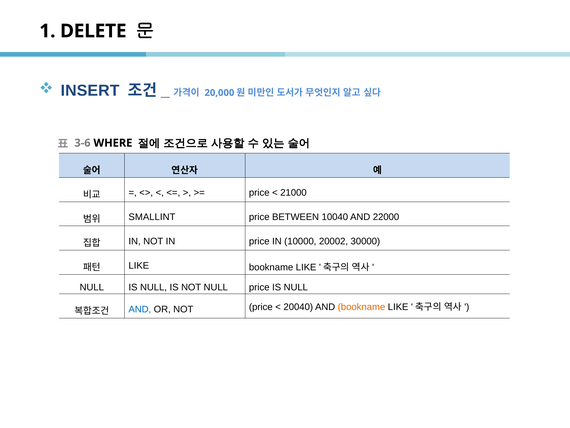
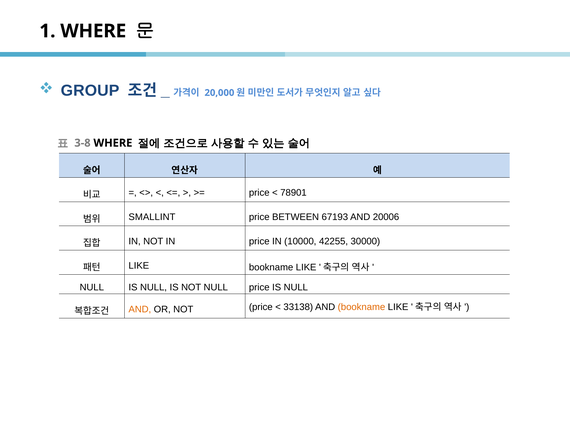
1 DELETE: DELETE -> WHERE
INSERT: INSERT -> GROUP
3-6: 3-6 -> 3-8
21000: 21000 -> 78901
10040: 10040 -> 67193
22000: 22000 -> 20006
20002: 20002 -> 42255
AND at (140, 309) colour: blue -> orange
20040: 20040 -> 33138
